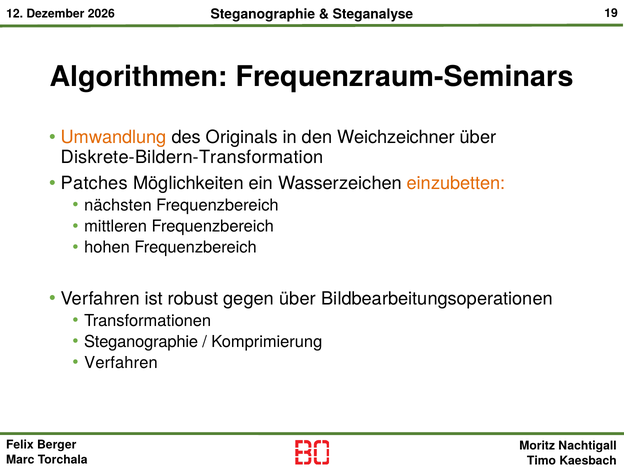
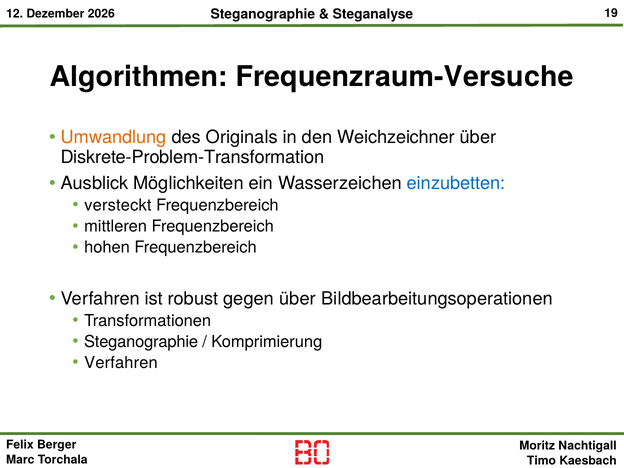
Frequenzraum-Seminars: Frequenzraum-Seminars -> Frequenzraum-Versuche
Diskrete-Bildern-Transformation: Diskrete-Bildern-Transformation -> Diskrete-Problem-Transformation
Patches: Patches -> Ausblick
einzubetten colour: orange -> blue
nächsten: nächsten -> versteckt
